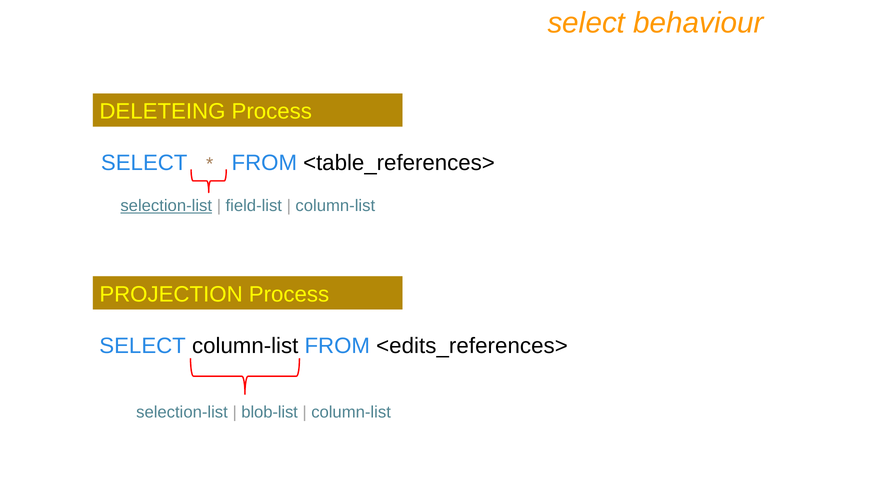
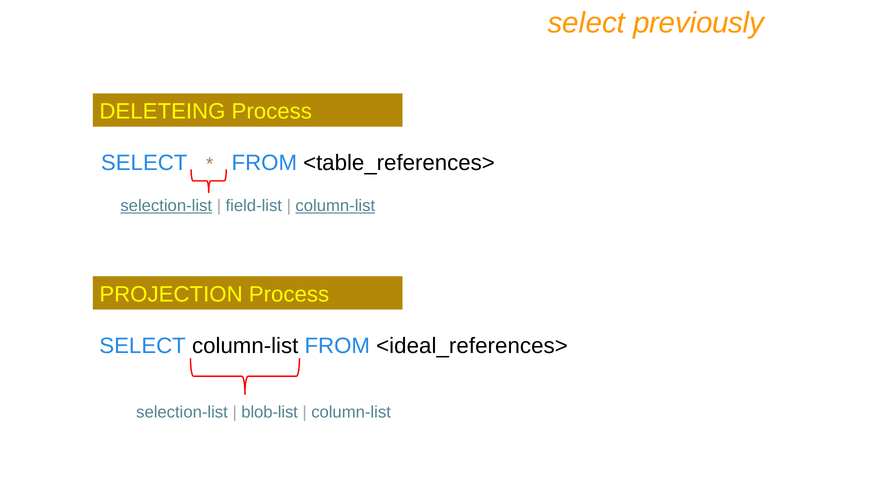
behaviour: behaviour -> previously
column-list at (335, 206) underline: none -> present
<edits_references>: <edits_references> -> <ideal_references>
